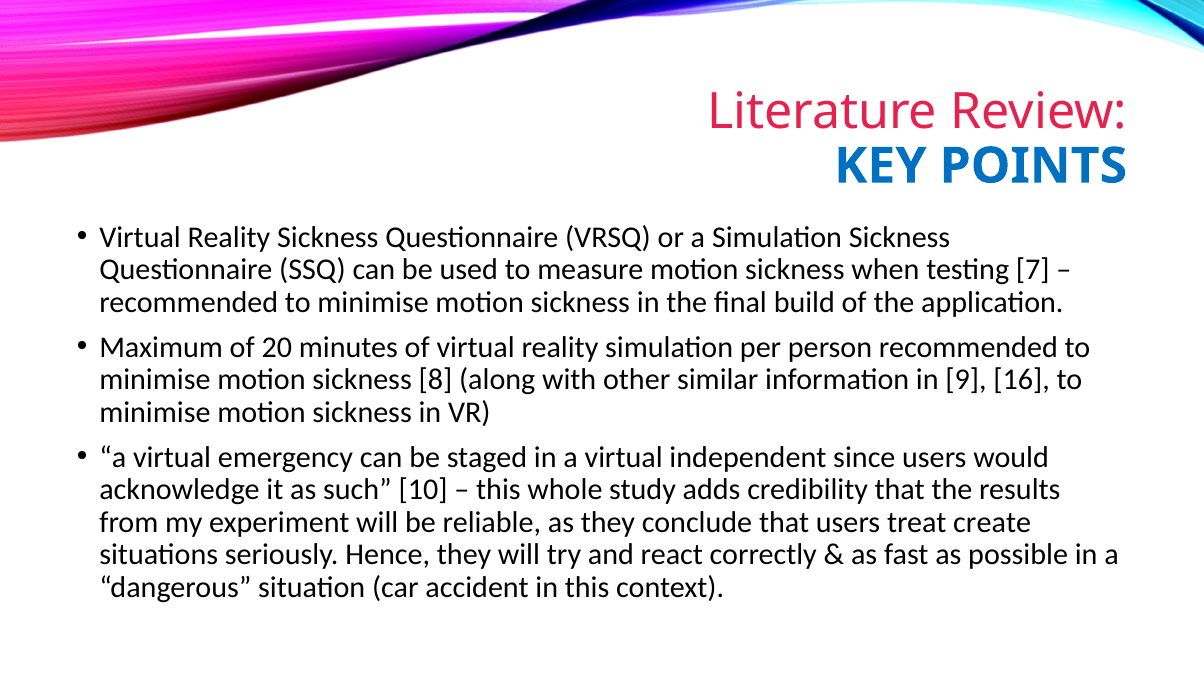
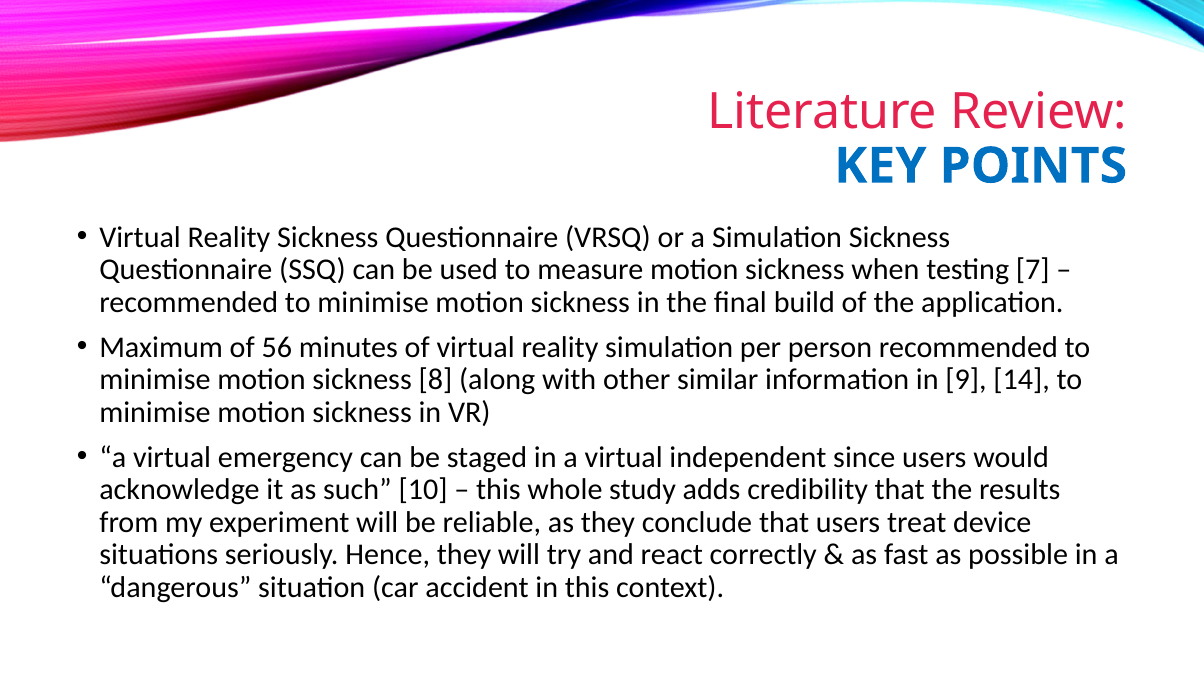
20: 20 -> 56
16: 16 -> 14
create: create -> device
